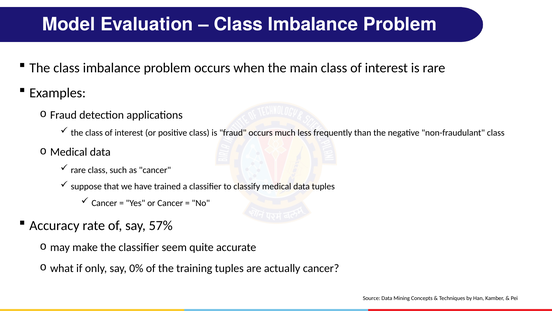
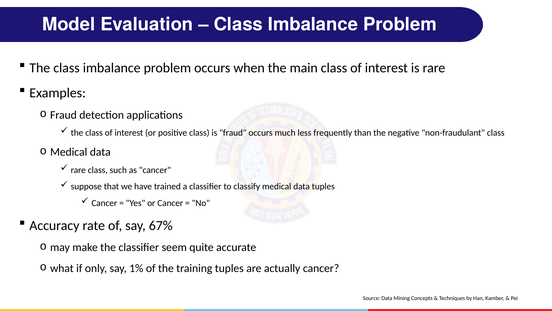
57%: 57% -> 67%
0%: 0% -> 1%
